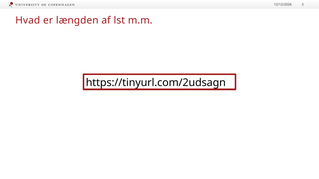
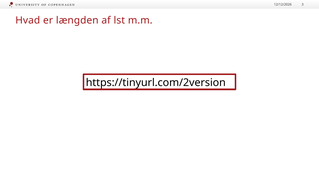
https://tinyurl.com/2udsagn: https://tinyurl.com/2udsagn -> https://tinyurl.com/2version
